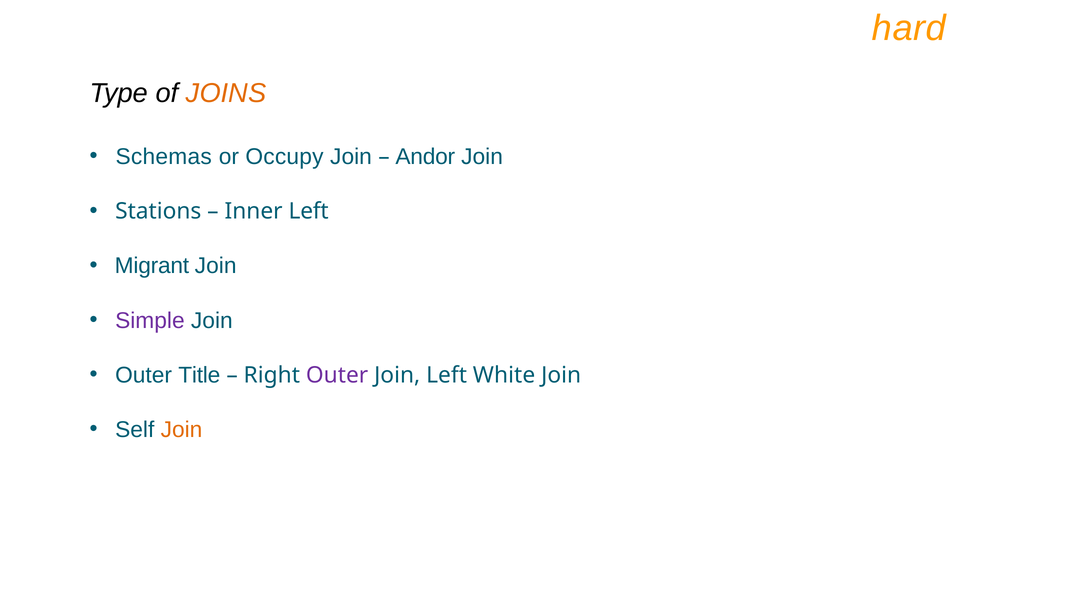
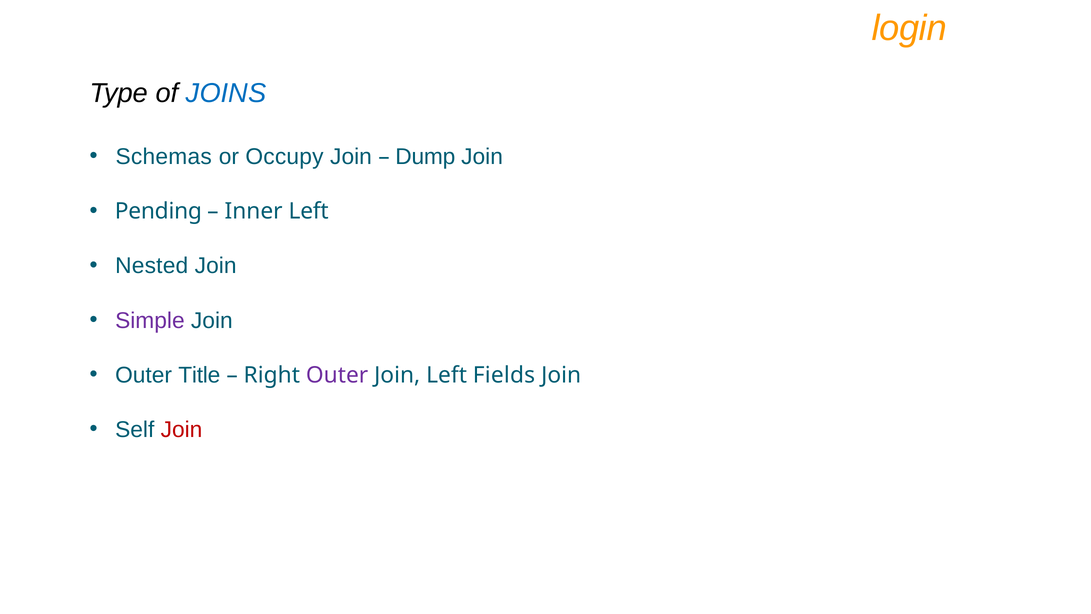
hard: hard -> login
JOINS colour: orange -> blue
Andor: Andor -> Dump
Stations: Stations -> Pending
Migrant: Migrant -> Nested
White: White -> Fields
Join at (182, 430) colour: orange -> red
